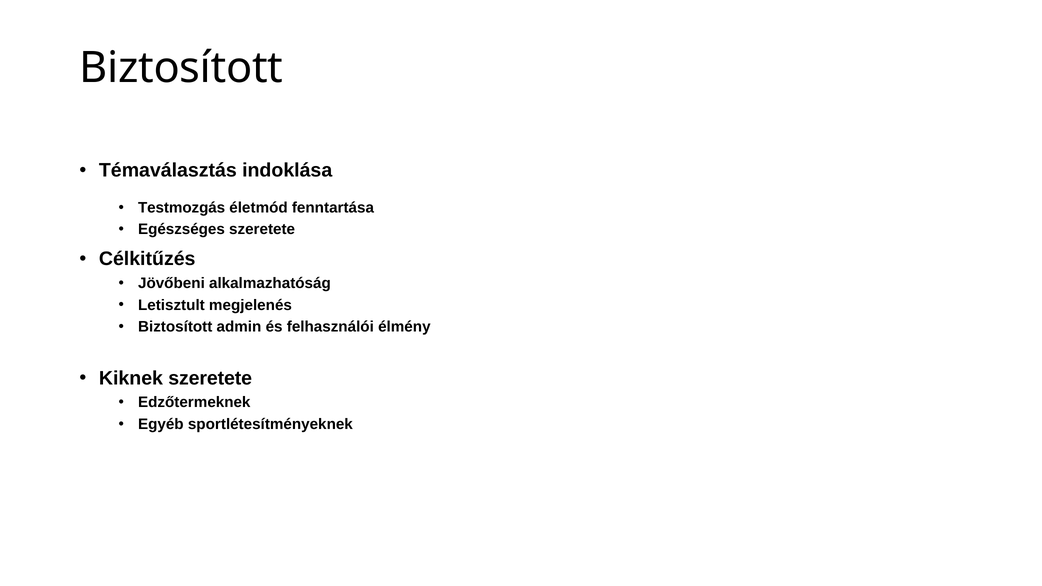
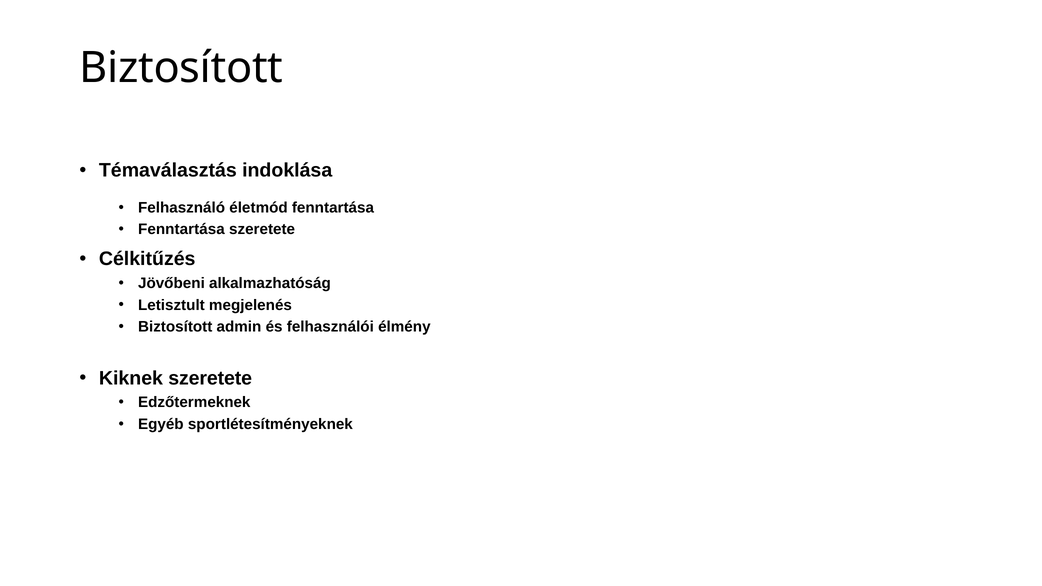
Testmozgás: Testmozgás -> Felhasználó
Egészséges at (181, 229): Egészséges -> Fenntartása
